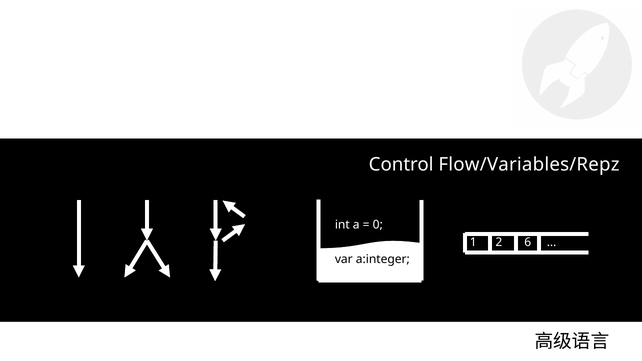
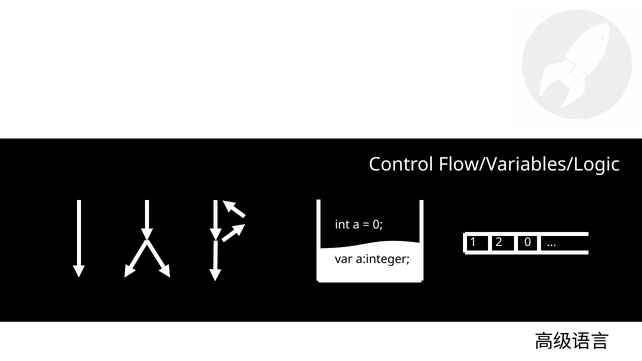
Flow/Variables/Repz: Flow/Variables/Repz -> Flow/Variables/Logic
2 6: 6 -> 0
